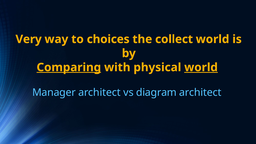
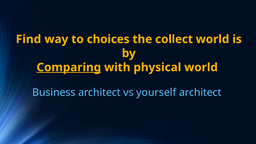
Very: Very -> Find
world at (201, 67) underline: present -> none
Manager: Manager -> Business
diagram: diagram -> yourself
